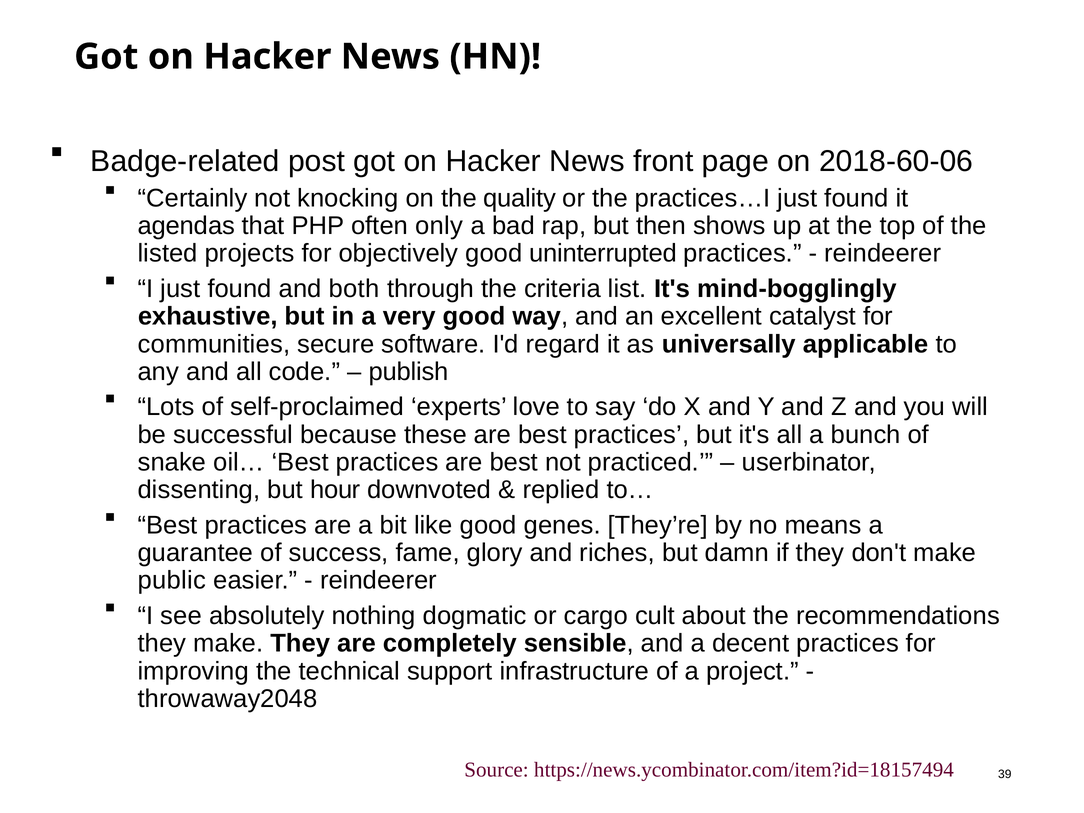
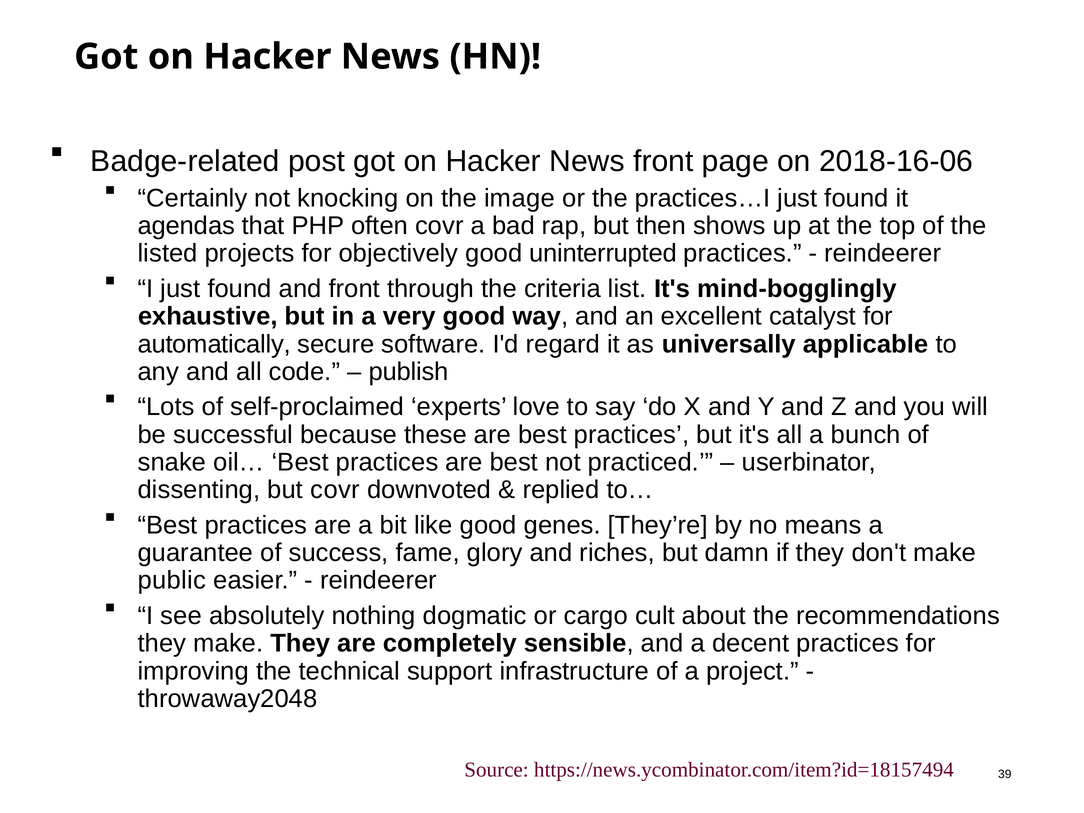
2018-60-06: 2018-60-06 -> 2018-16-06
quality: quality -> image
often only: only -> covr
and both: both -> front
communities: communities -> automatically
but hour: hour -> covr
